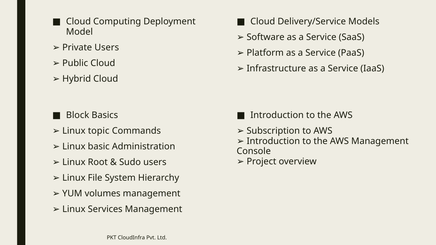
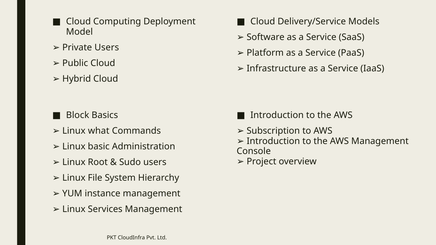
topic: topic -> what
volumes: volumes -> instance
